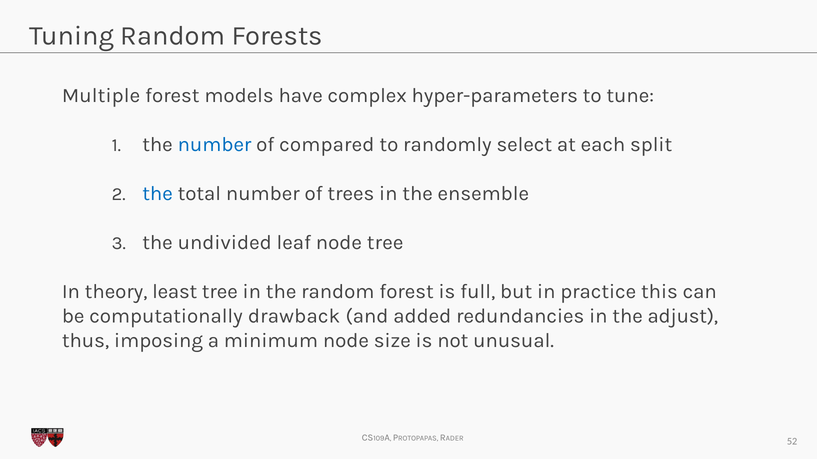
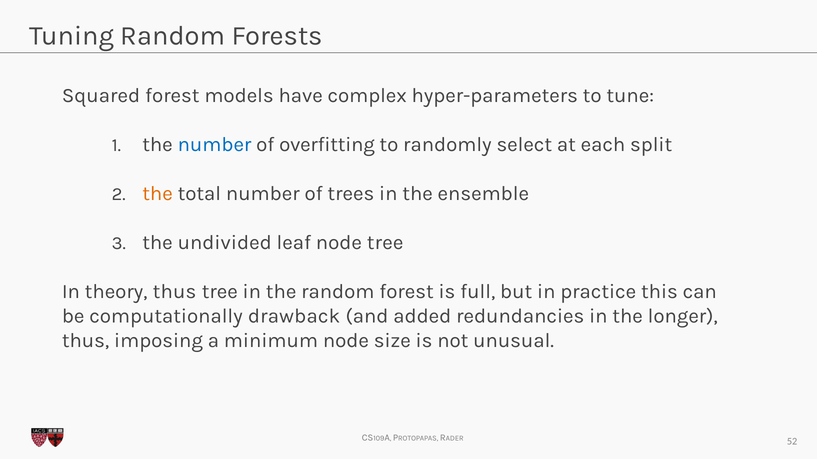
Multiple: Multiple -> Squared
compared: compared -> overfitting
the at (158, 194) colour: blue -> orange
theory least: least -> thus
adjust: adjust -> longer
